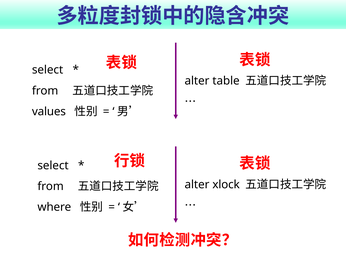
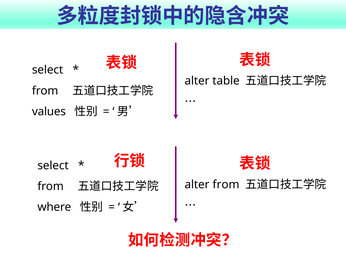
alter xlock: xlock -> from
